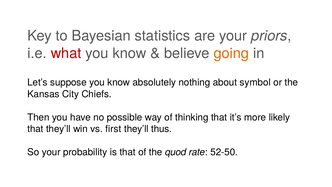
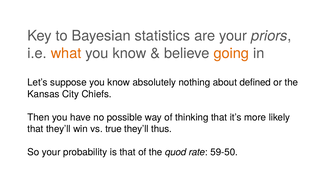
what colour: red -> orange
symbol: symbol -> defined
first: first -> true
52-50: 52-50 -> 59-50
